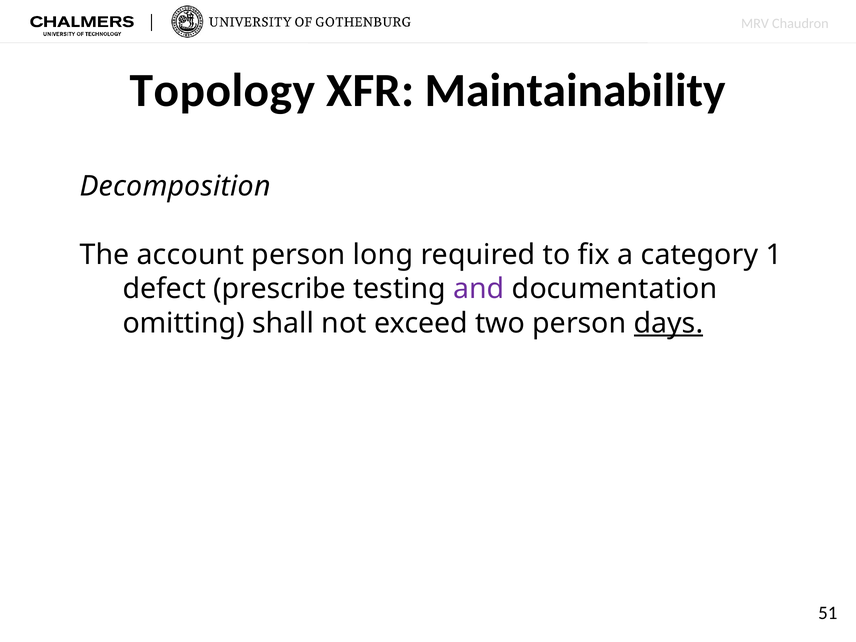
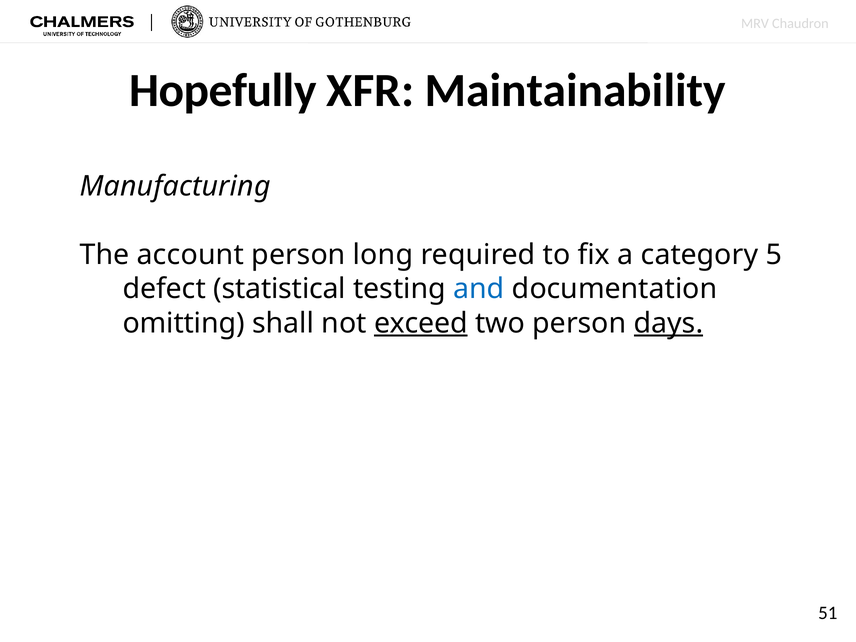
Topology: Topology -> Hopefully
Decomposition: Decomposition -> Manufacturing
1: 1 -> 5
prescribe: prescribe -> statistical
and colour: purple -> blue
exceed underline: none -> present
